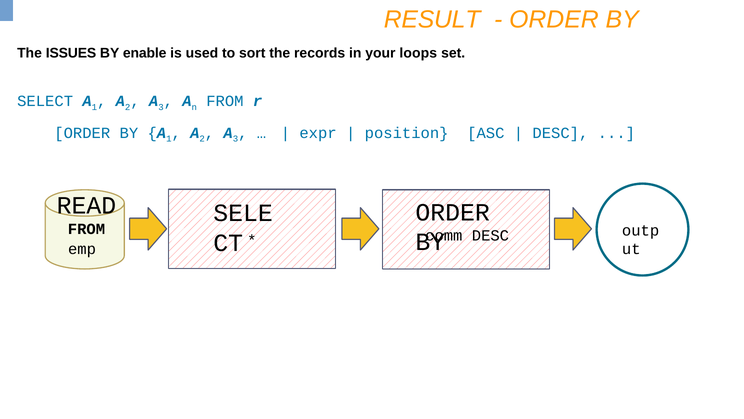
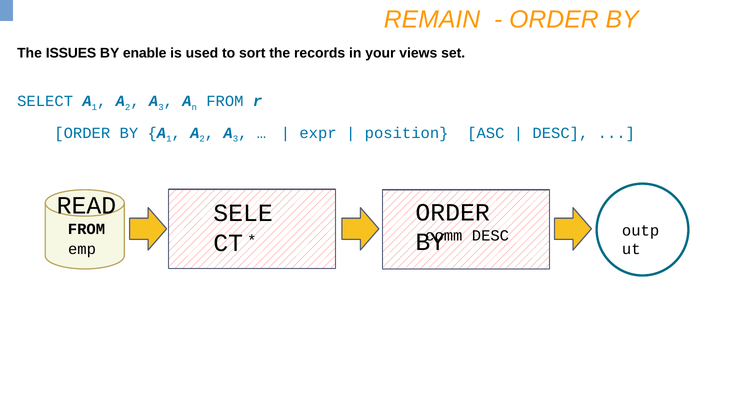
RESULT: RESULT -> REMAIN
loops: loops -> views
